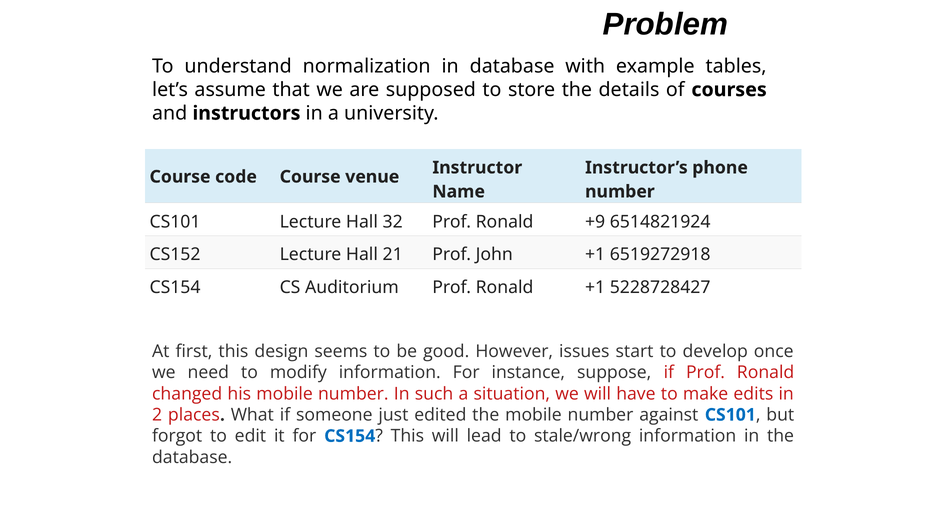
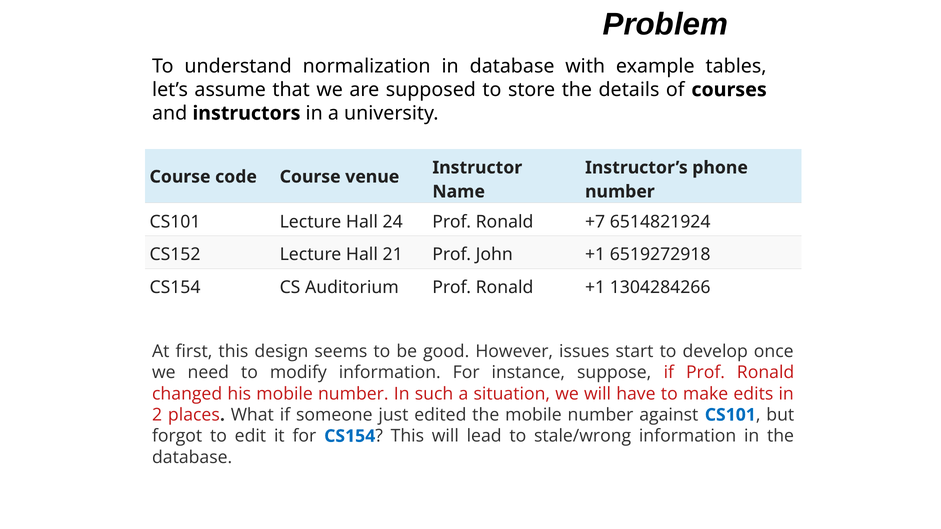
32: 32 -> 24
+9: +9 -> +7
5228728427: 5228728427 -> 1304284266
